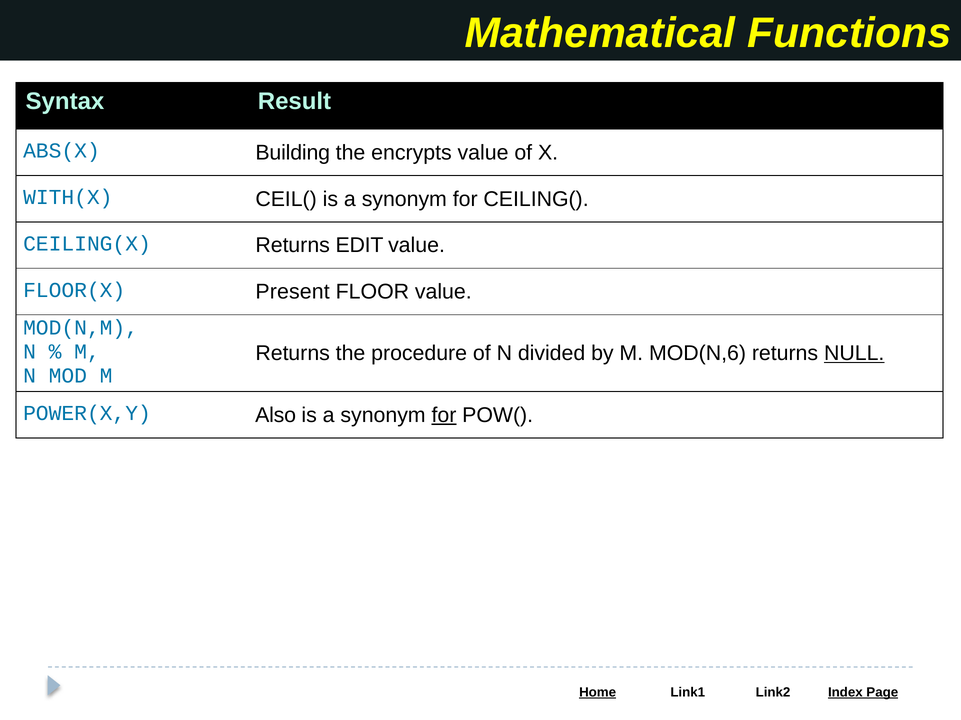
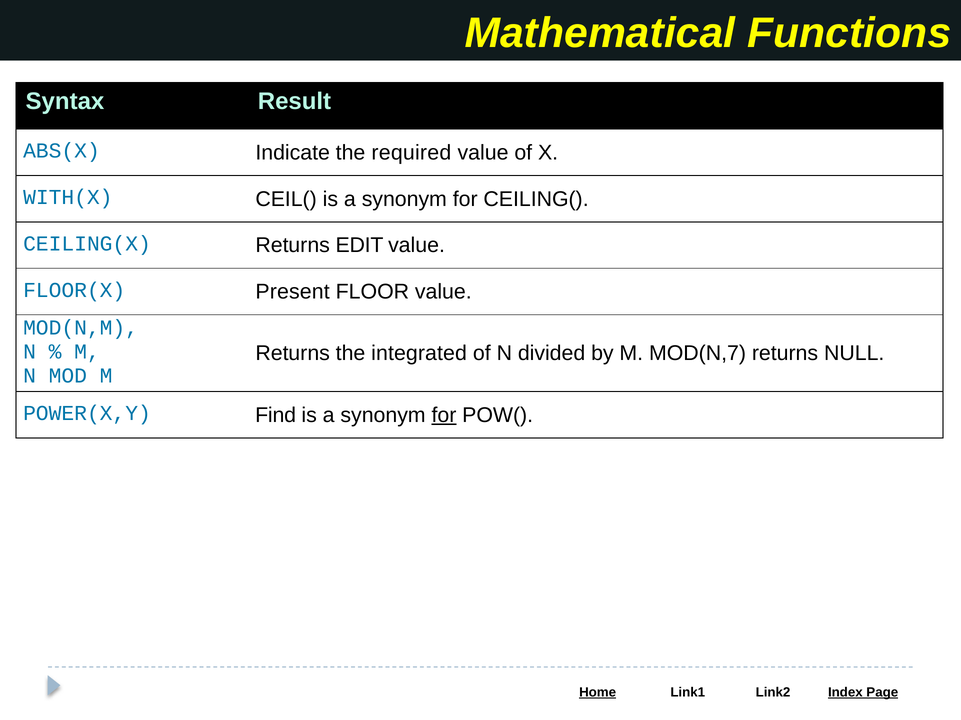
Building: Building -> Indicate
encrypts: encrypts -> required
procedure: procedure -> integrated
MOD(N,6: MOD(N,6 -> MOD(N,7
NULL underline: present -> none
Also: Also -> Find
